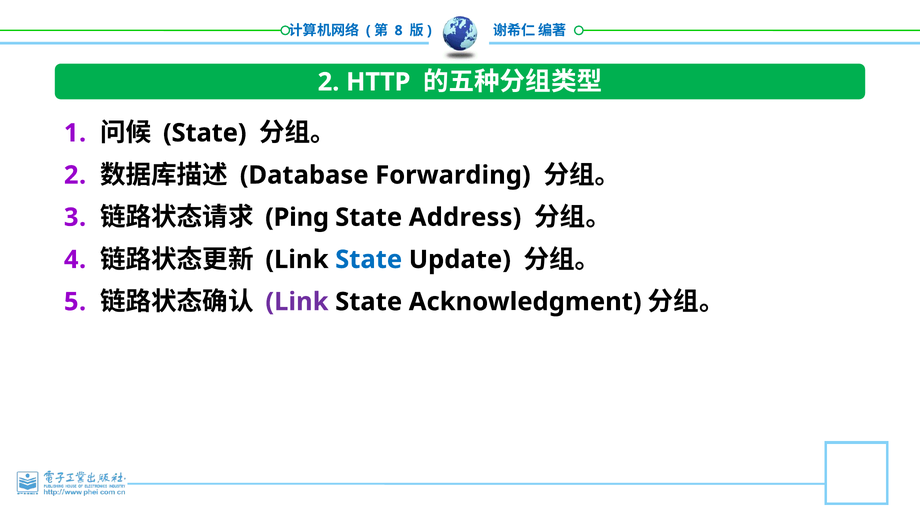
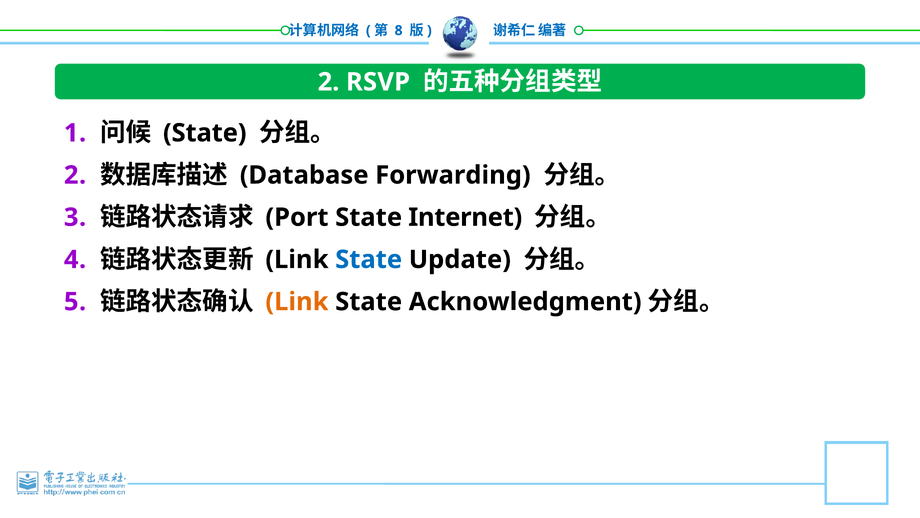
HTTP: HTTP -> RSVP
Ping: Ping -> Port
Address: Address -> Internet
Link at (297, 302) colour: purple -> orange
